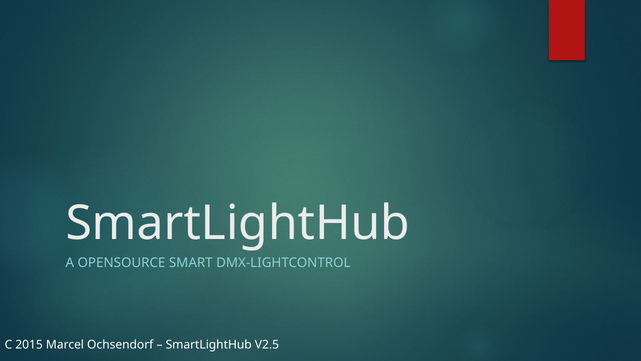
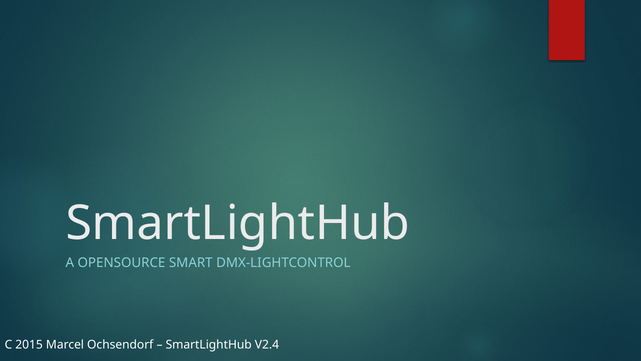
V2.5: V2.5 -> V2.4
